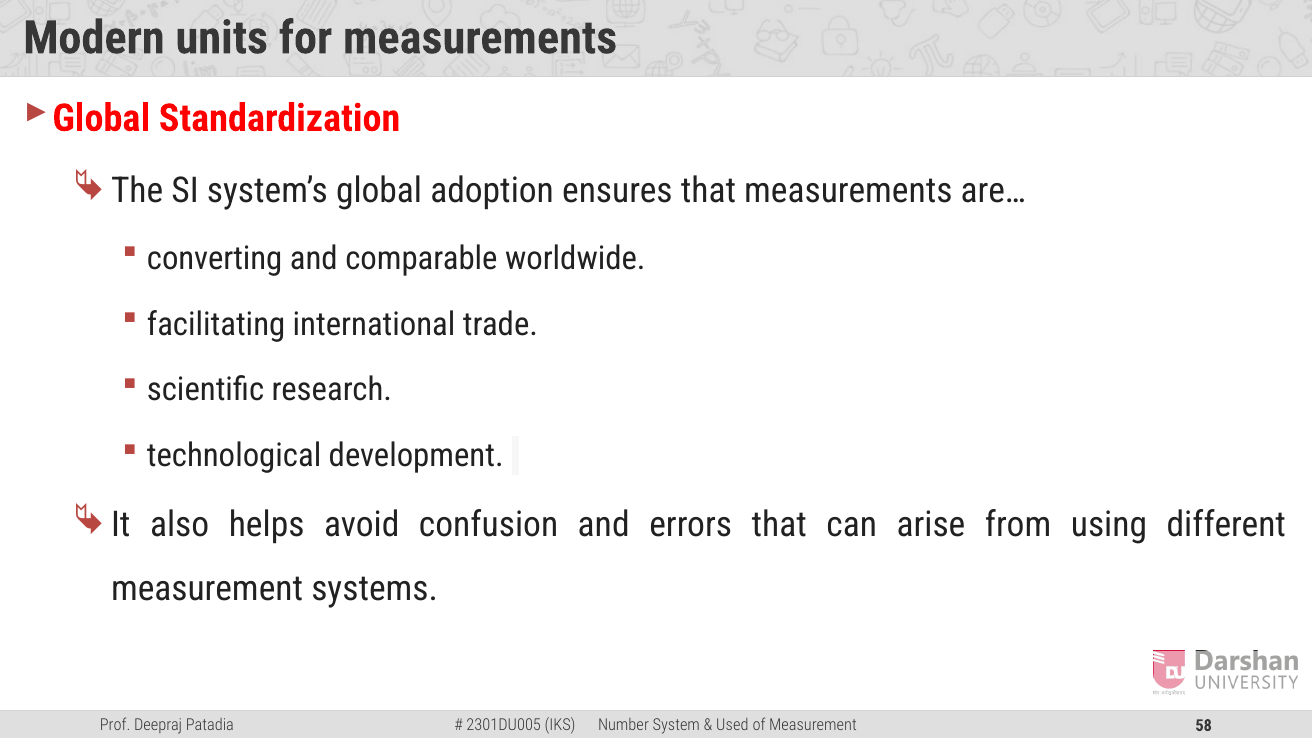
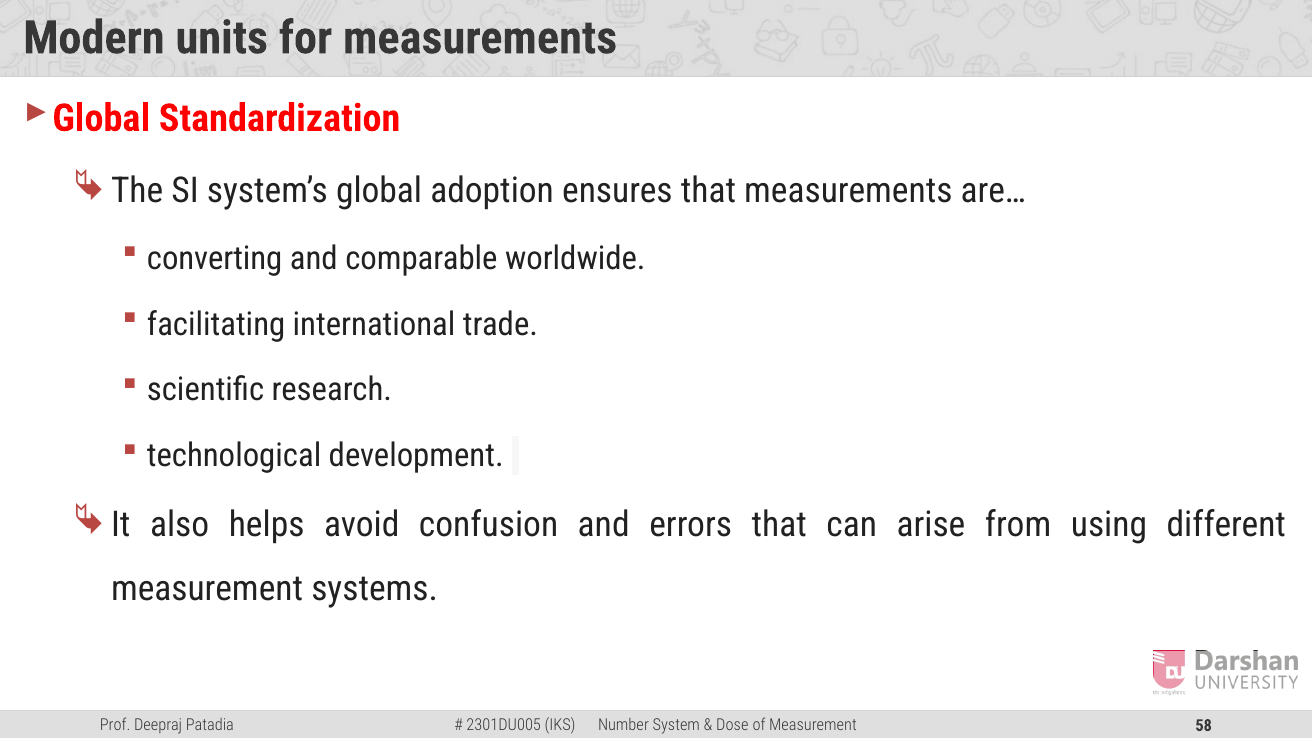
Used: Used -> Dose
